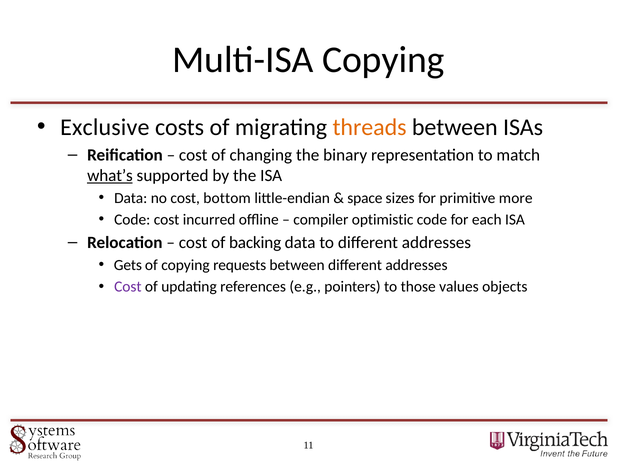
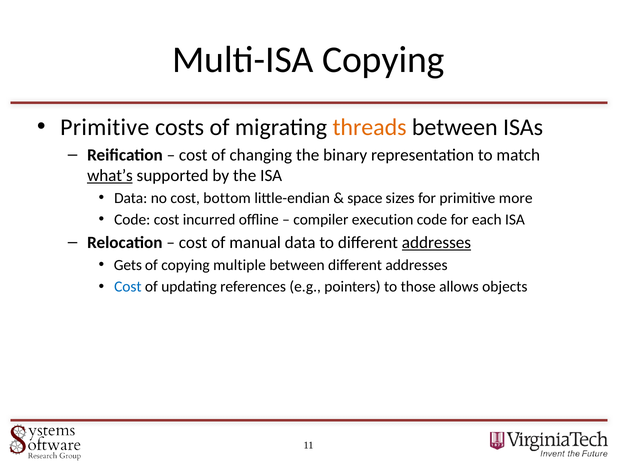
Exclusive at (105, 127): Exclusive -> Primitive
optimistic: optimistic -> execution
backing: backing -> manual
addresses at (436, 243) underline: none -> present
requests: requests -> multiple
Cost at (128, 287) colour: purple -> blue
values: values -> allows
